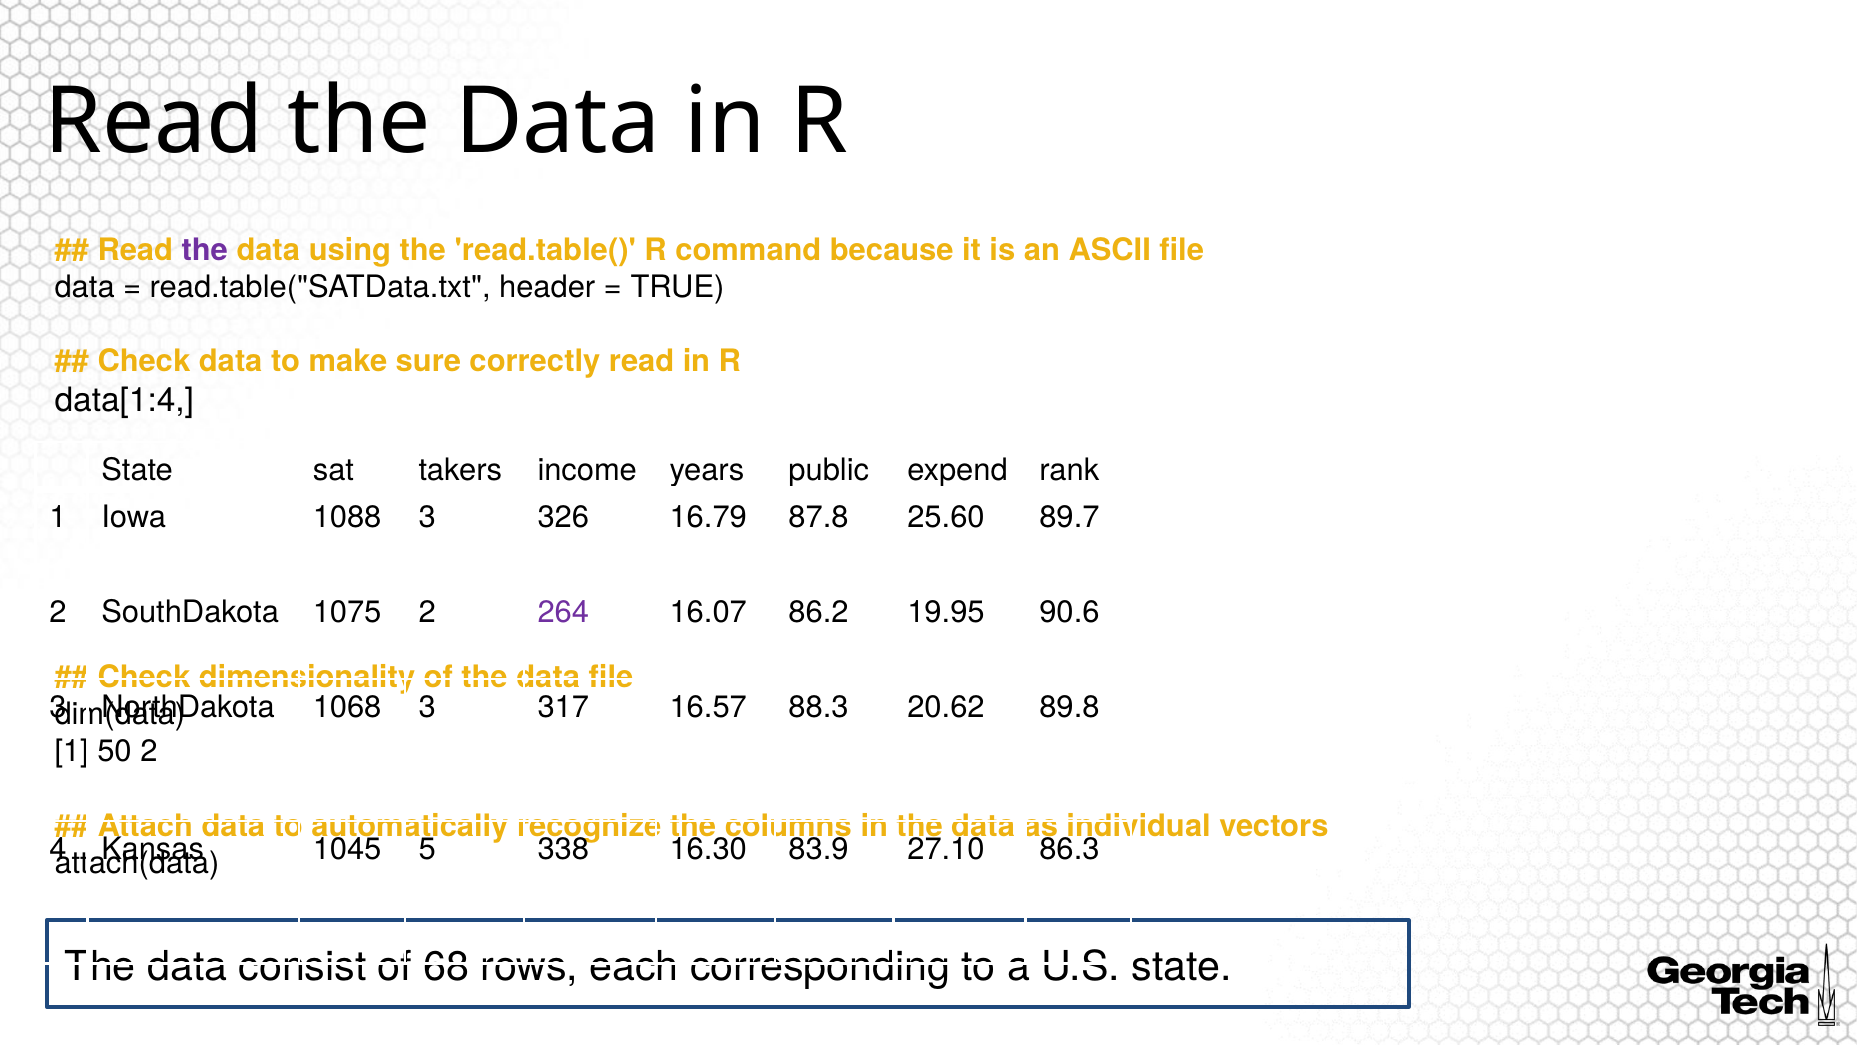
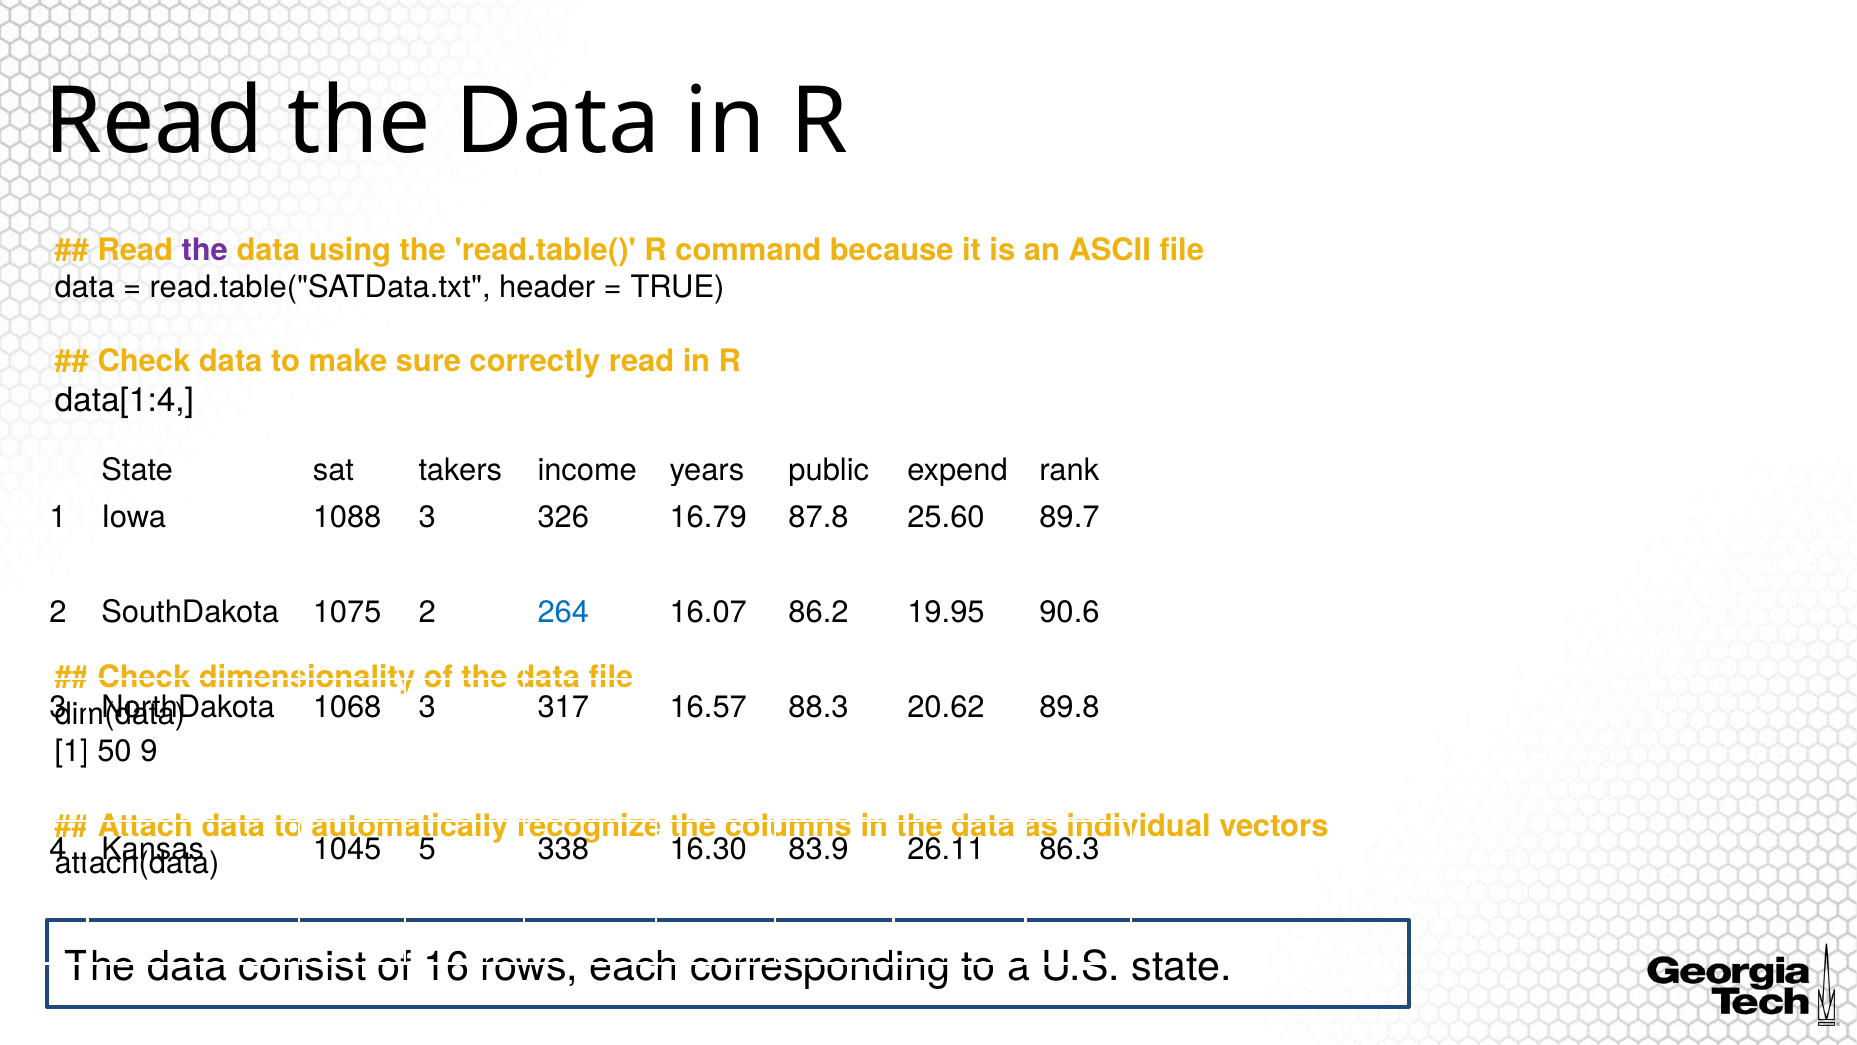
264 colour: purple -> blue
50 2: 2 -> 9
27.10: 27.10 -> 26.11
68: 68 -> 16
